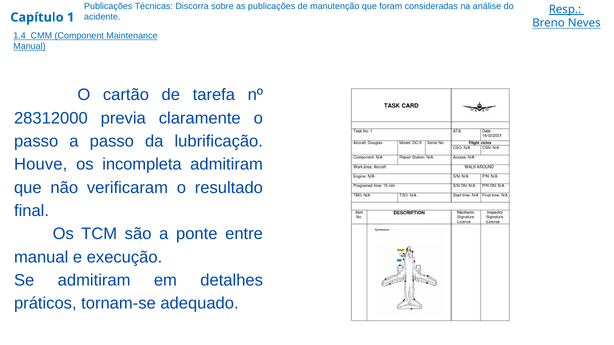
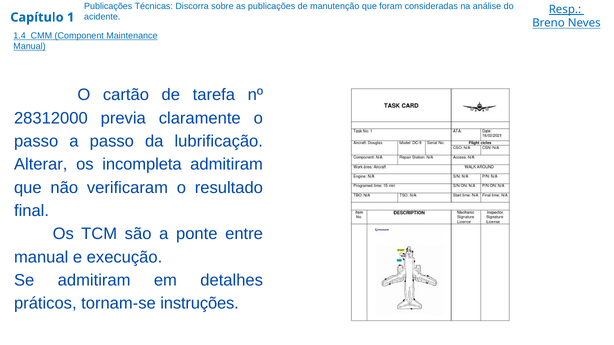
Houve: Houve -> Alterar
adequado: adequado -> instruções
